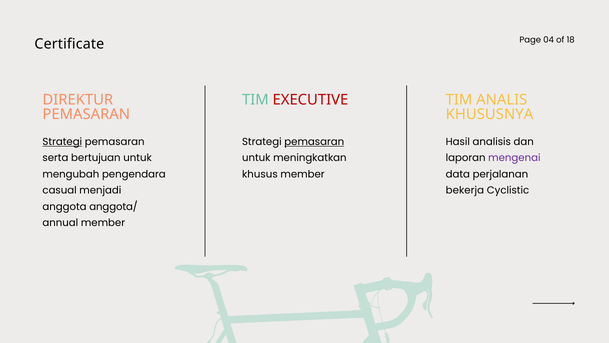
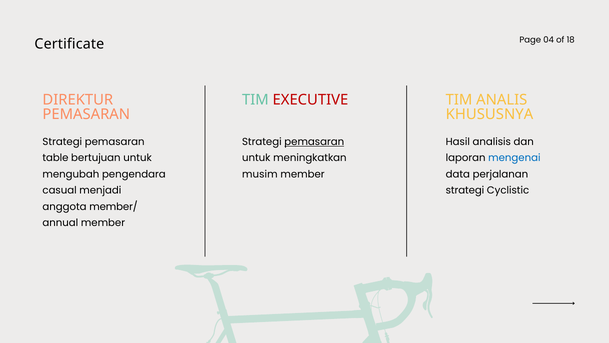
Strategi at (62, 142) underline: present -> none
serta: serta -> table
mengenai colour: purple -> blue
khusus: khusus -> musim
bekerja at (465, 190): bekerja -> strategi
anggota/: anggota/ -> member/
